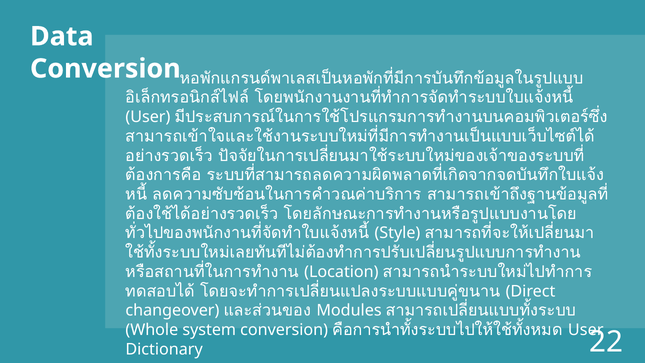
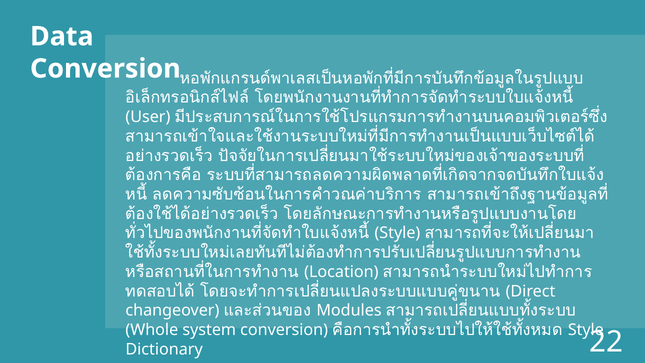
User at (586, 330): User -> Style
